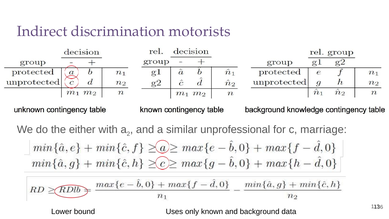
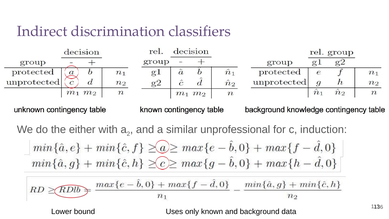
motorists: motorists -> classifiers
marriage: marriage -> induction
